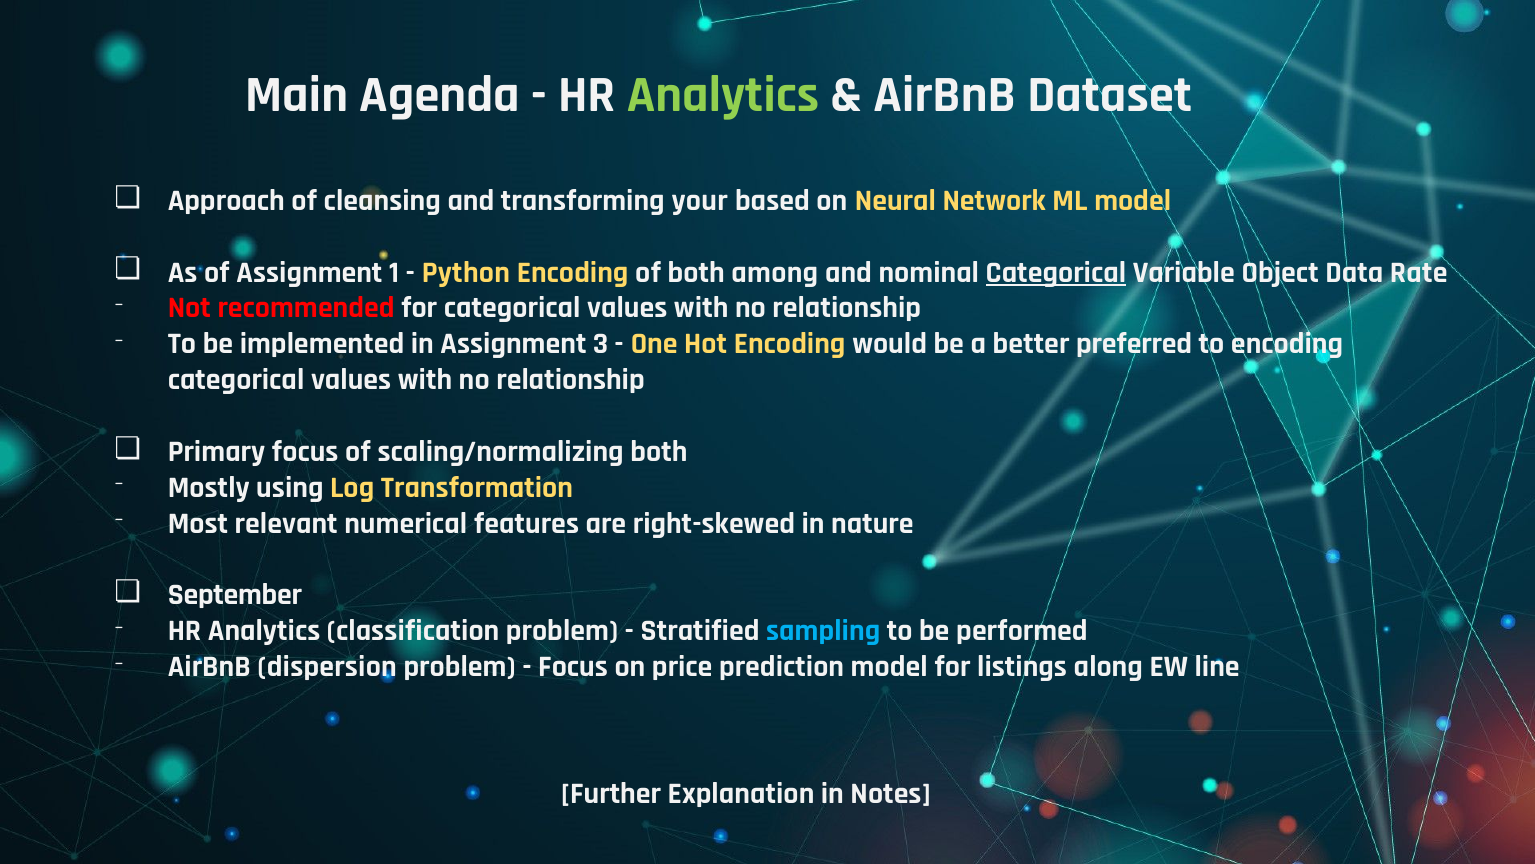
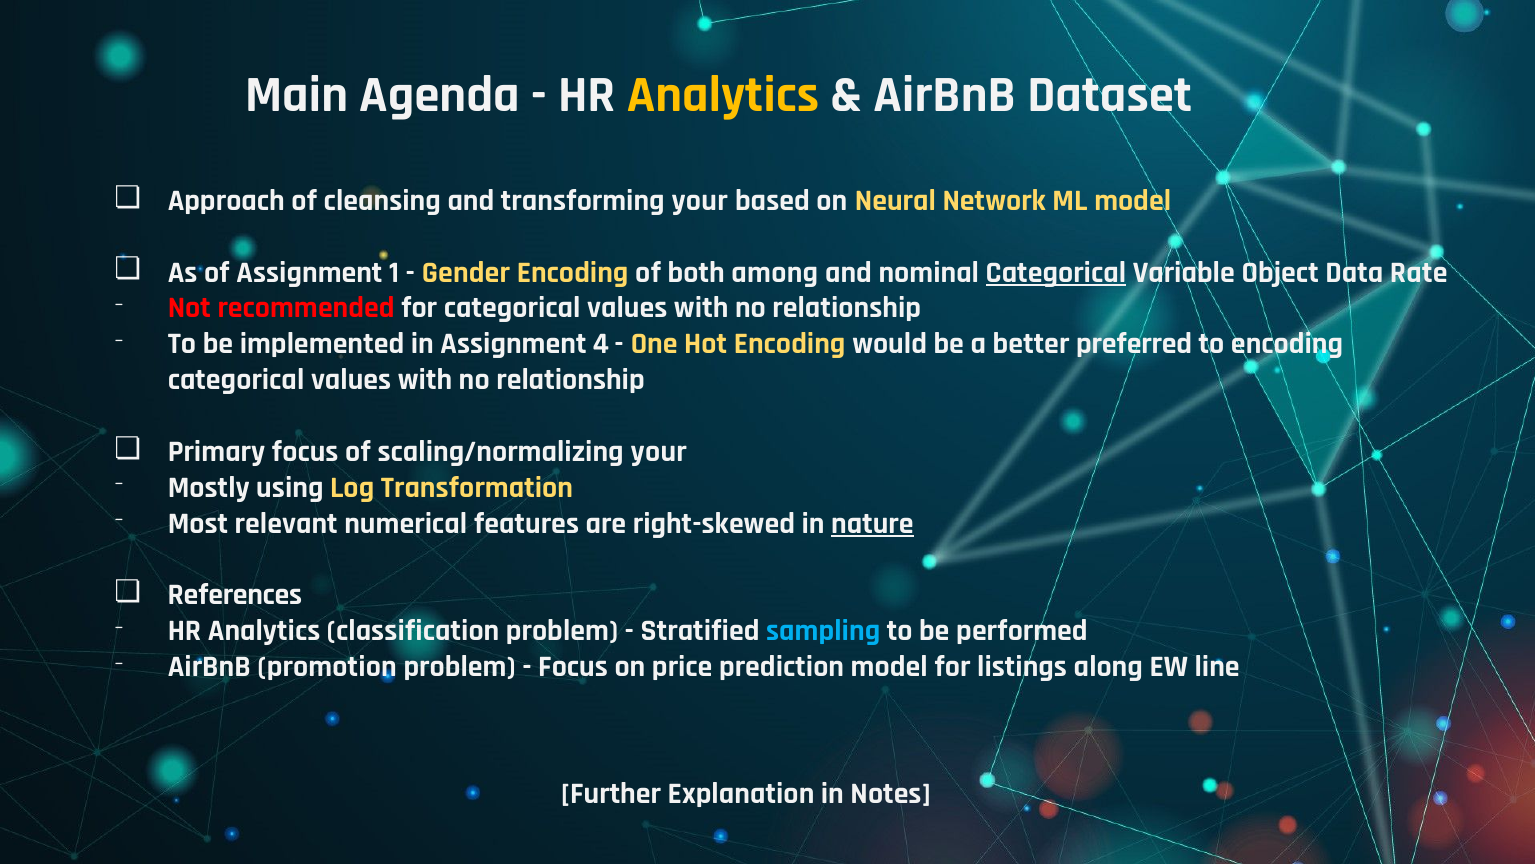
Analytics at (723, 95) colour: light green -> yellow
Python: Python -> Gender
3: 3 -> 4
scaling/normalizing both: both -> your
nature underline: none -> present
September: September -> References
dispersion: dispersion -> promotion
